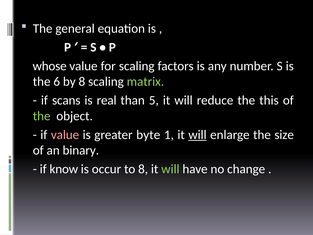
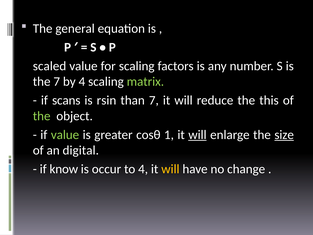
whose: whose -> scaled
the 6: 6 -> 7
by 8: 8 -> 4
real: real -> rsin
than 5: 5 -> 7
value at (65, 135) colour: pink -> light green
byte: byte -> cosθ
size underline: none -> present
binary: binary -> digital
to 8: 8 -> 4
will at (170, 169) colour: light green -> yellow
